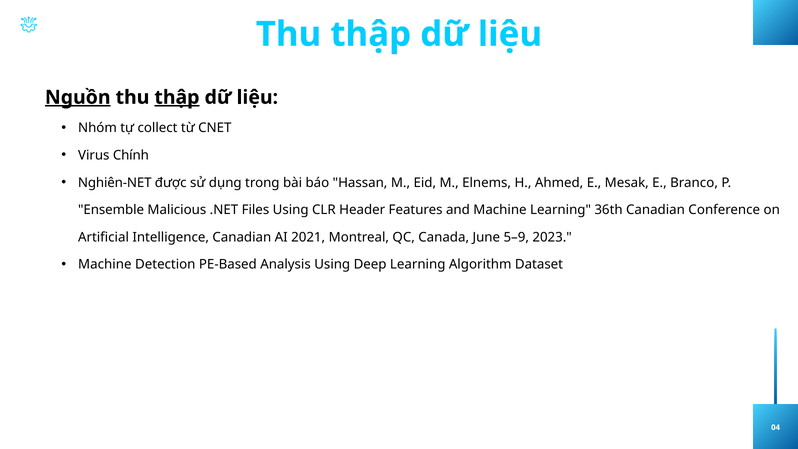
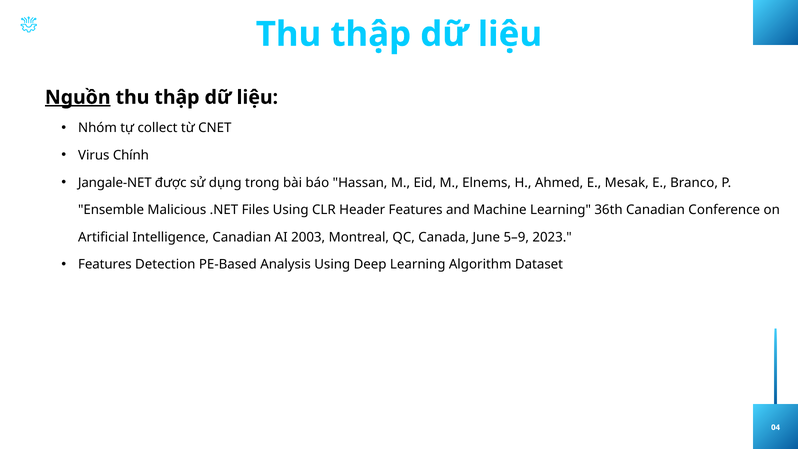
thập at (177, 97) underline: present -> none
Nghiên-NET: Nghiên-NET -> Jangale-NET
2021: 2021 -> 2003
Machine at (105, 265): Machine -> Features
